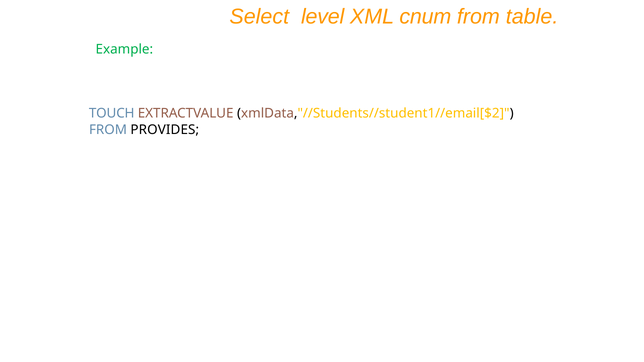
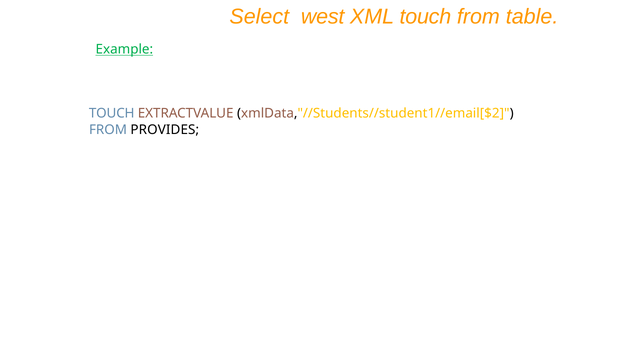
level: level -> west
XML cnum: cnum -> touch
Example underline: none -> present
